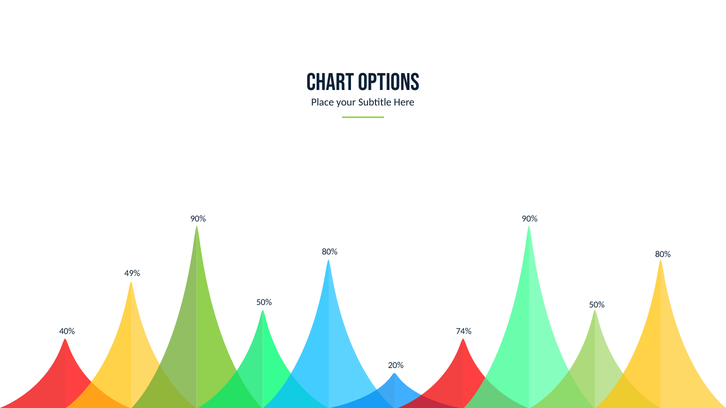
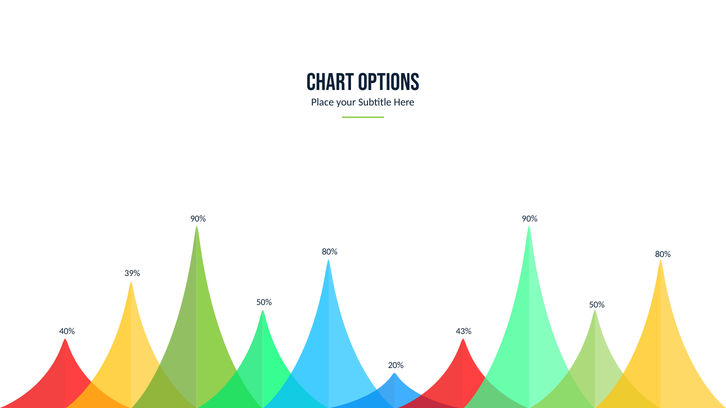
49%: 49% -> 39%
74%: 74% -> 43%
